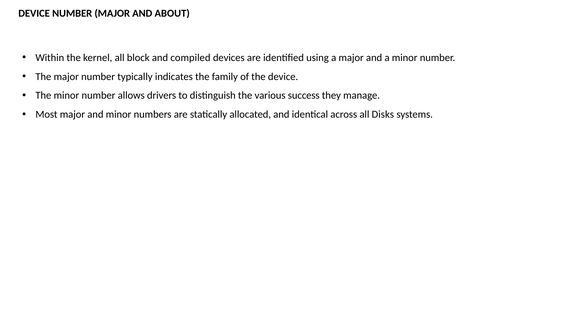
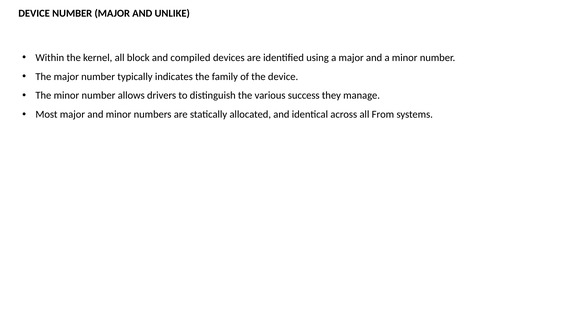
ABOUT: ABOUT -> UNLIKE
Disks: Disks -> From
